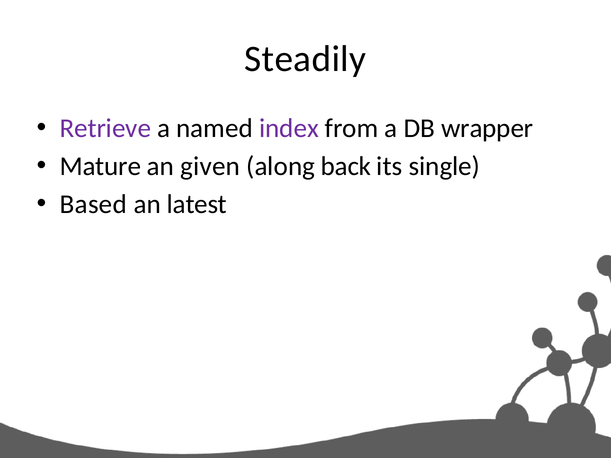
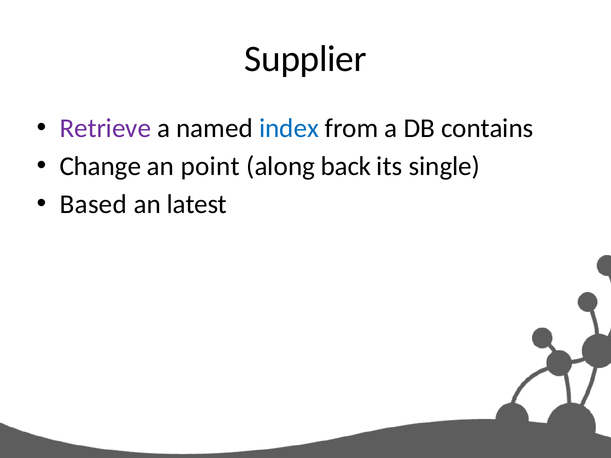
Steadily: Steadily -> Supplier
index colour: purple -> blue
wrapper: wrapper -> contains
Mature: Mature -> Change
given: given -> point
